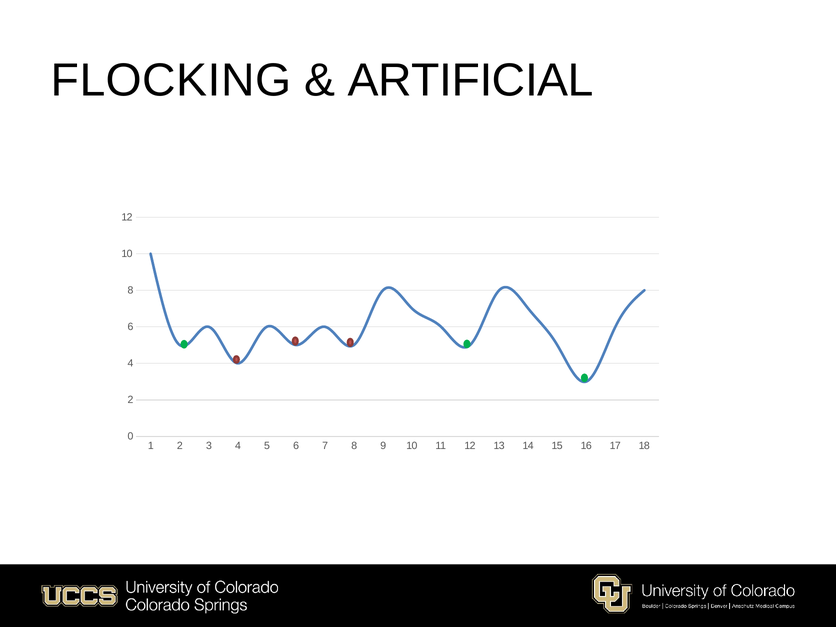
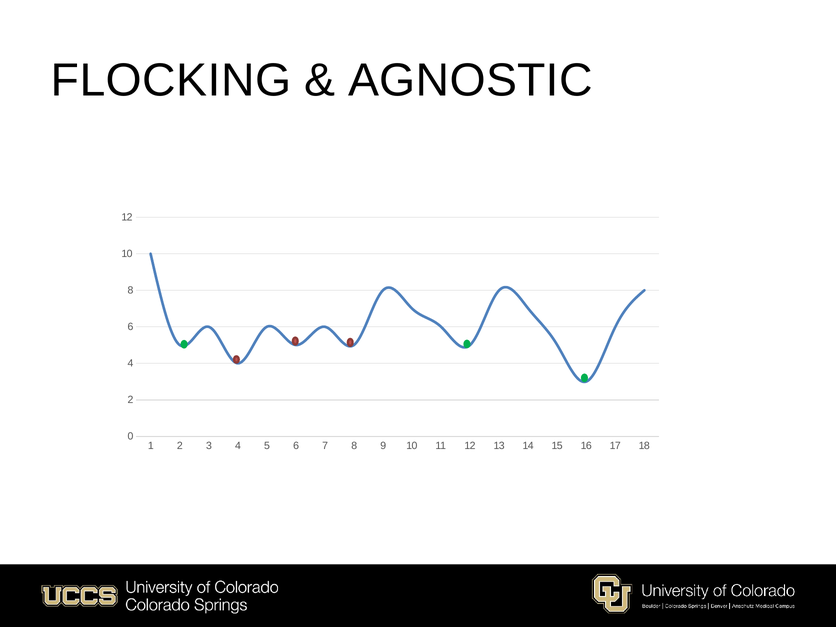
ARTIFICIAL: ARTIFICIAL -> AGNOSTIC
